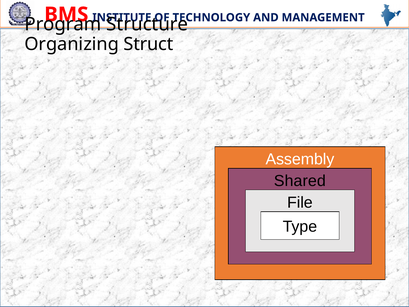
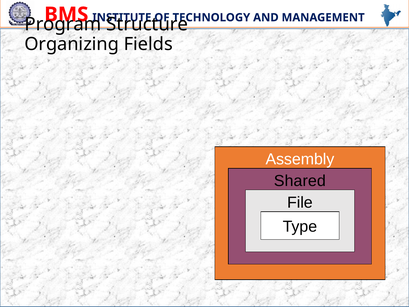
Struct: Struct -> Fields
